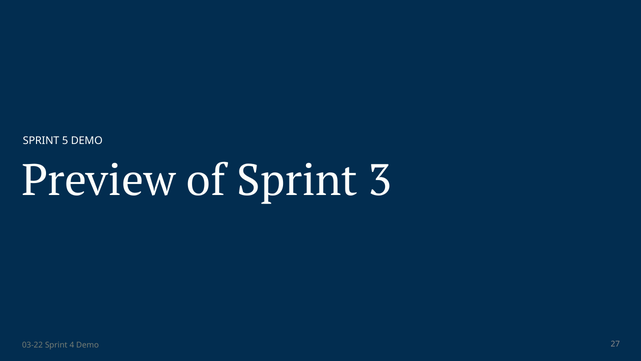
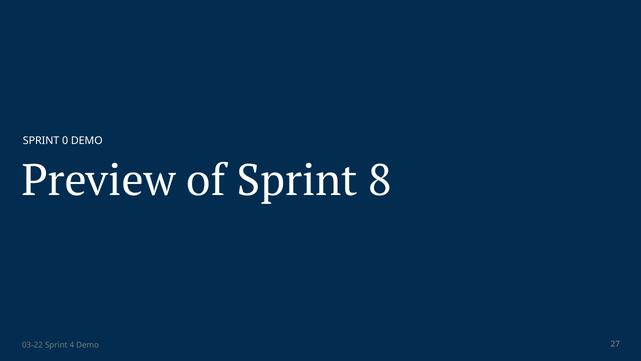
5: 5 -> 0
3: 3 -> 8
